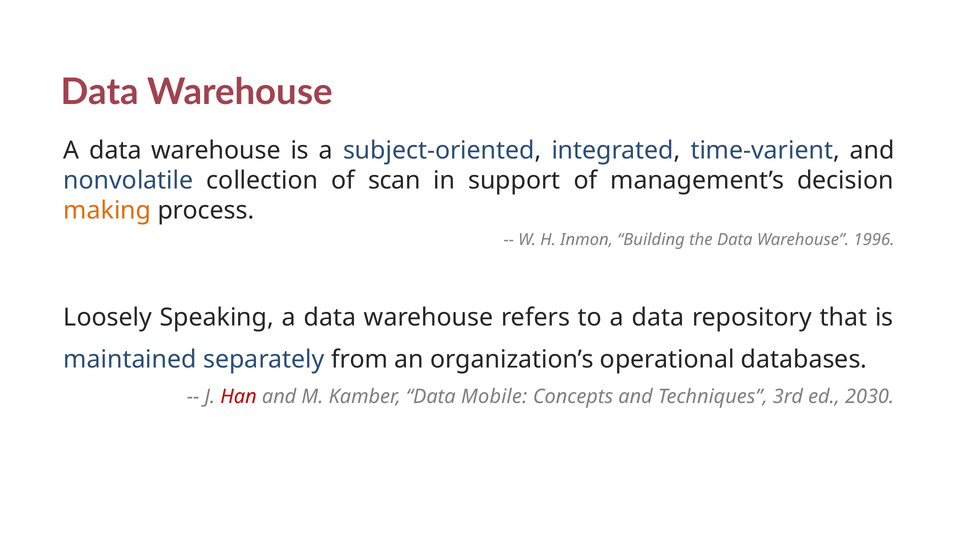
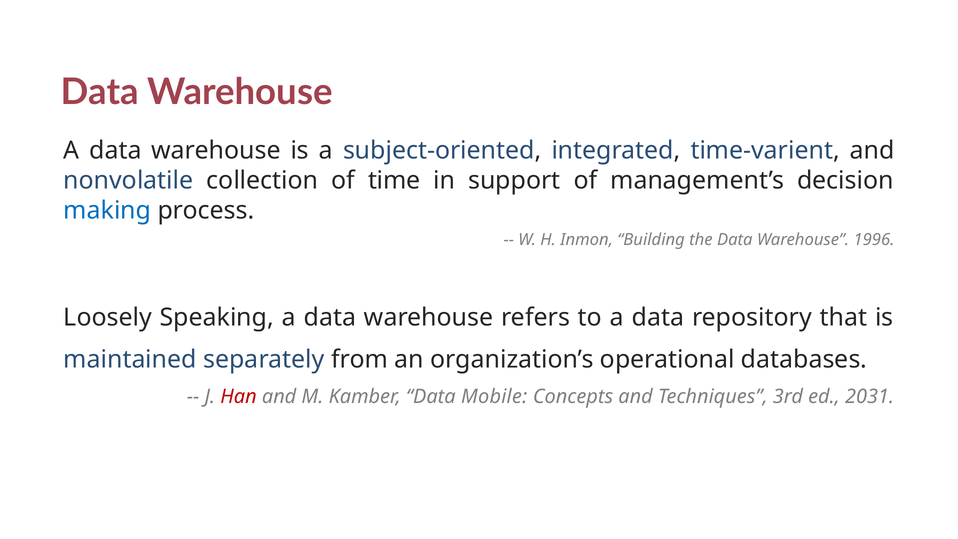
scan: scan -> time
making colour: orange -> blue
2030: 2030 -> 2031
